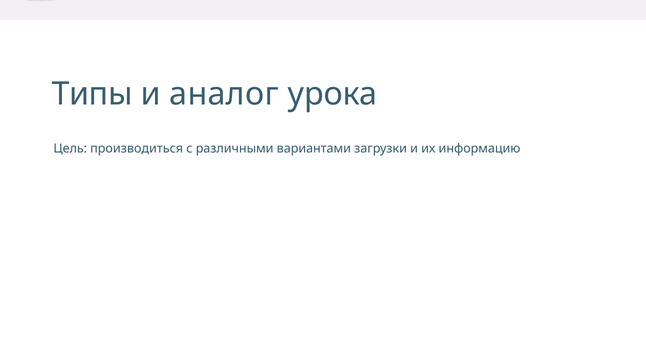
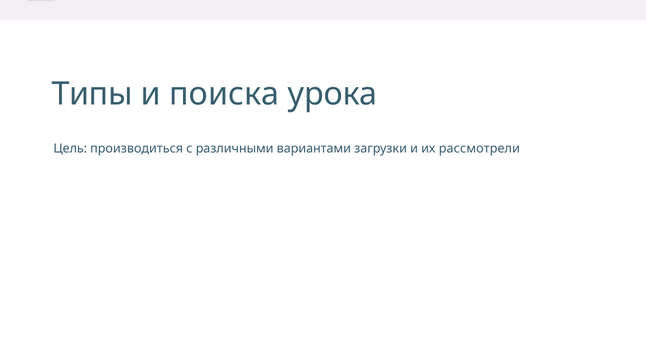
аналог: аналог -> поиска
информацию: информацию -> рассмотрели
